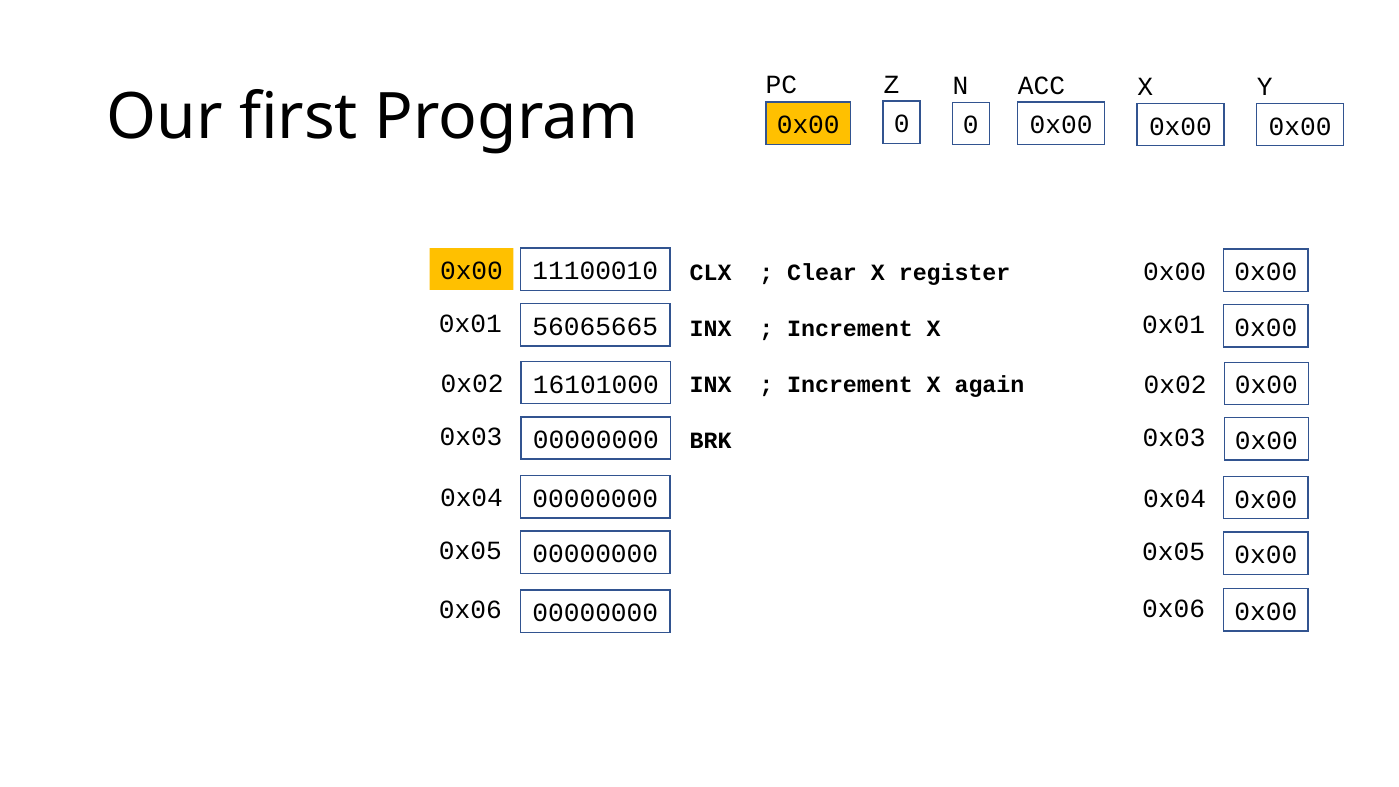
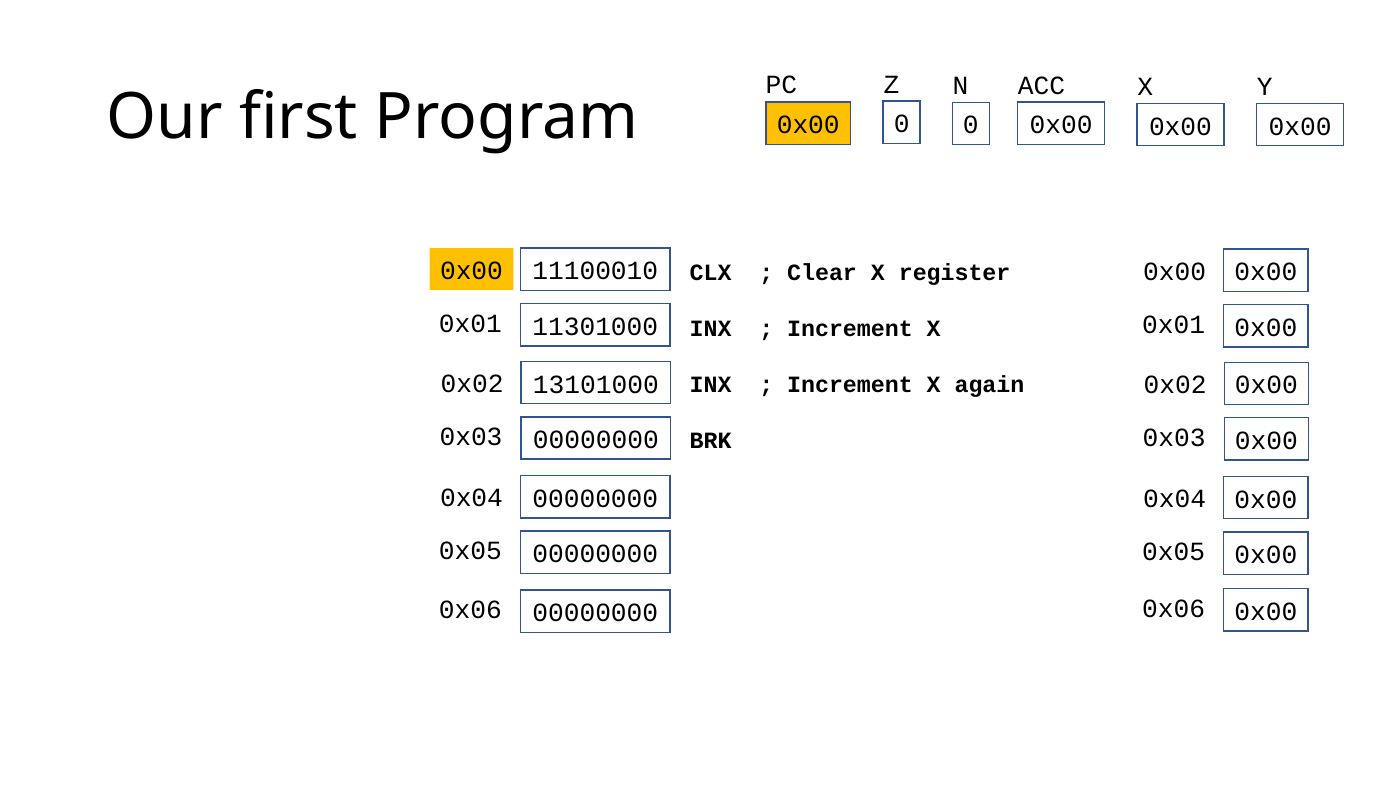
56065665: 56065665 -> 11301000
16101000: 16101000 -> 13101000
